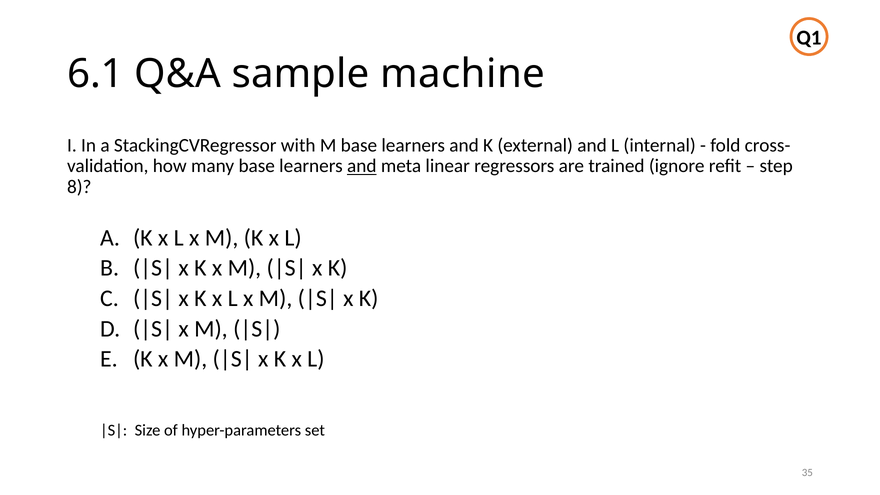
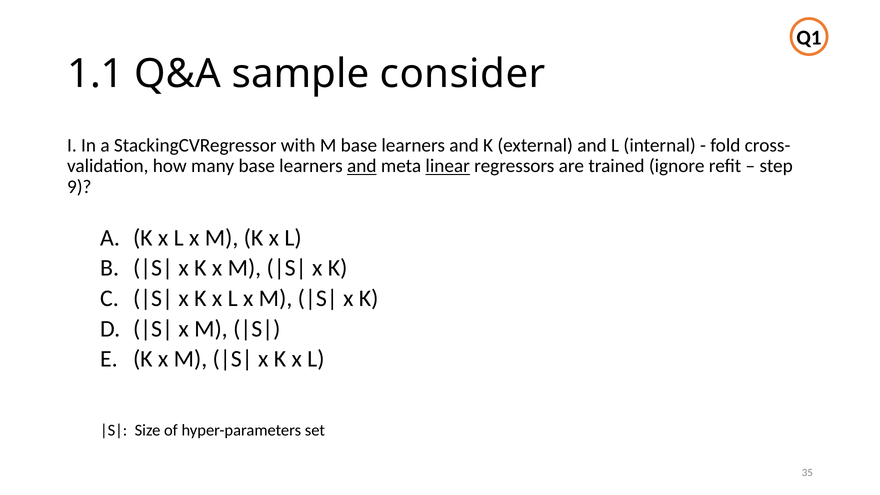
6.1: 6.1 -> 1.1
machine: machine -> consider
linear underline: none -> present
8: 8 -> 9
